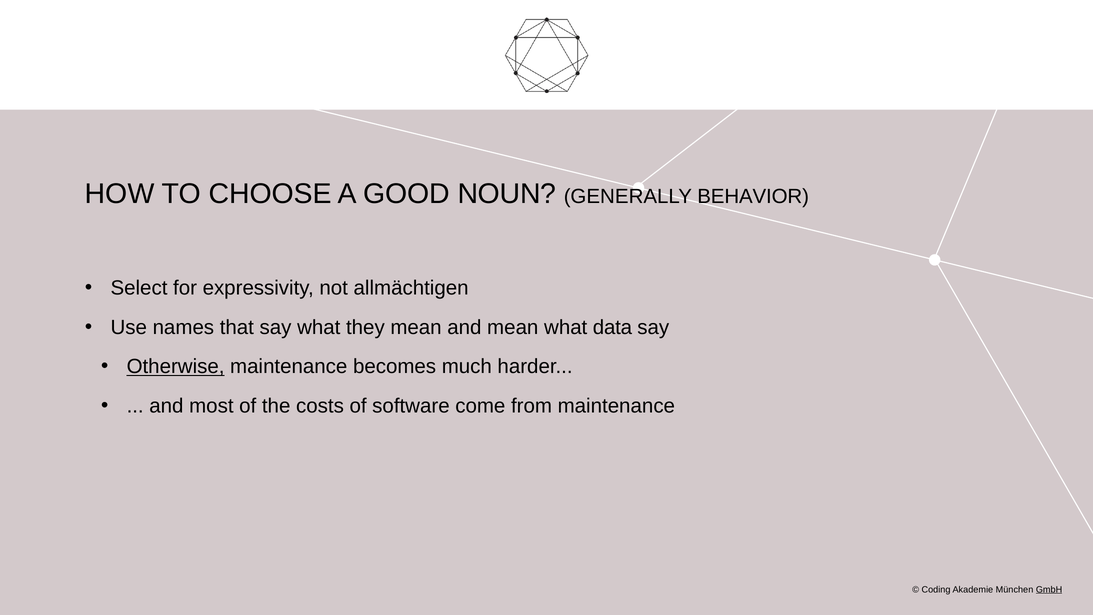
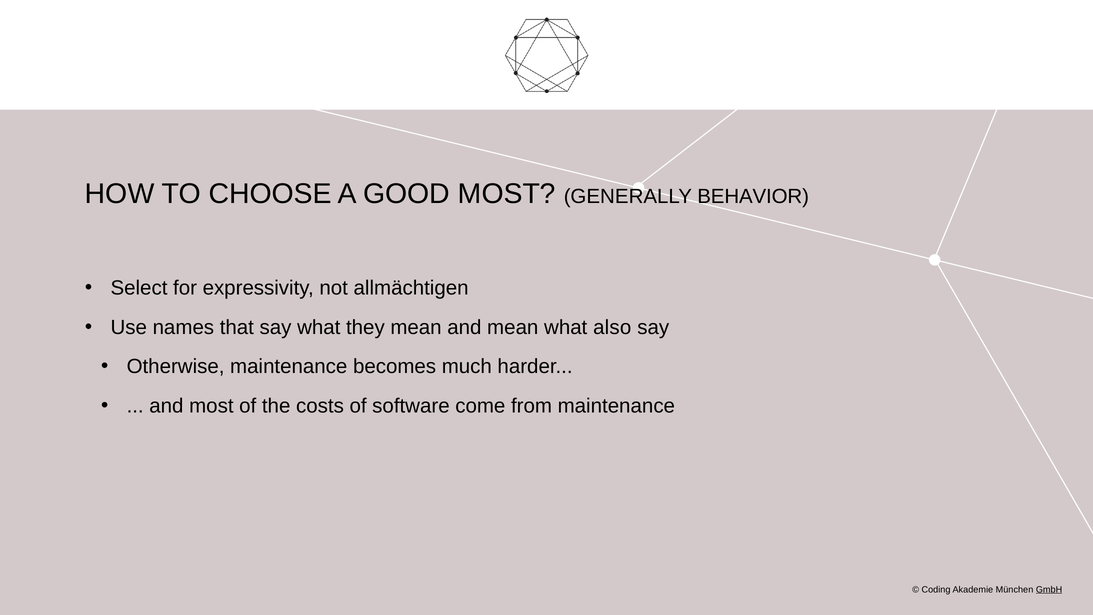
GOOD NOUN: NOUN -> MOST
data: data -> also
Otherwise underline: present -> none
